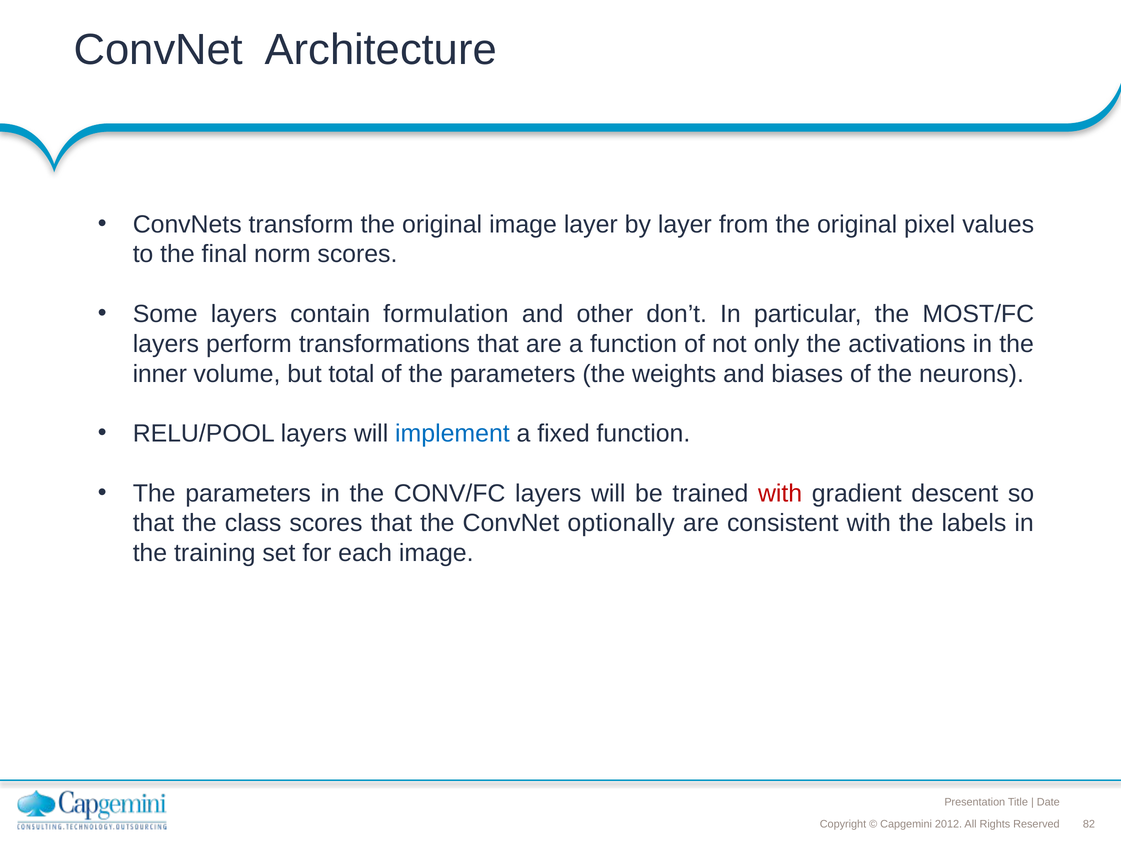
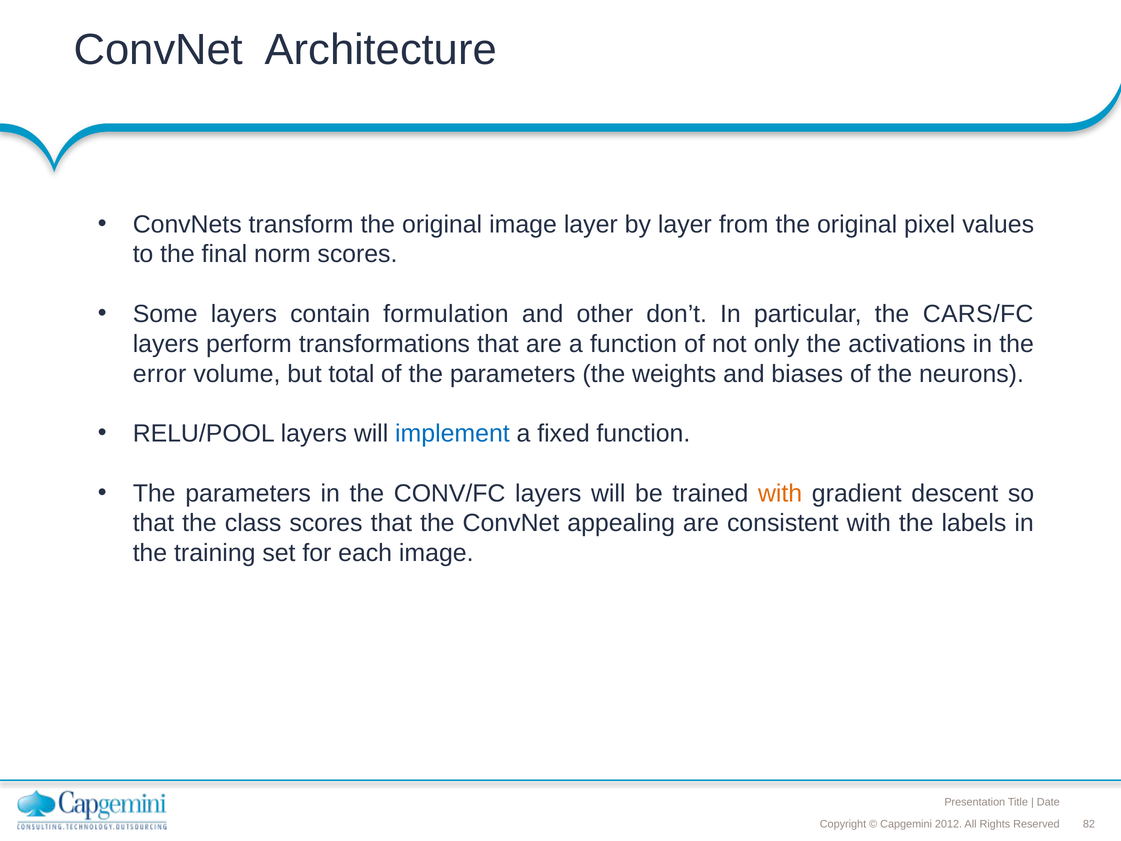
MOST/FC: MOST/FC -> CARS/FC
inner: inner -> error
with at (780, 493) colour: red -> orange
optionally: optionally -> appealing
